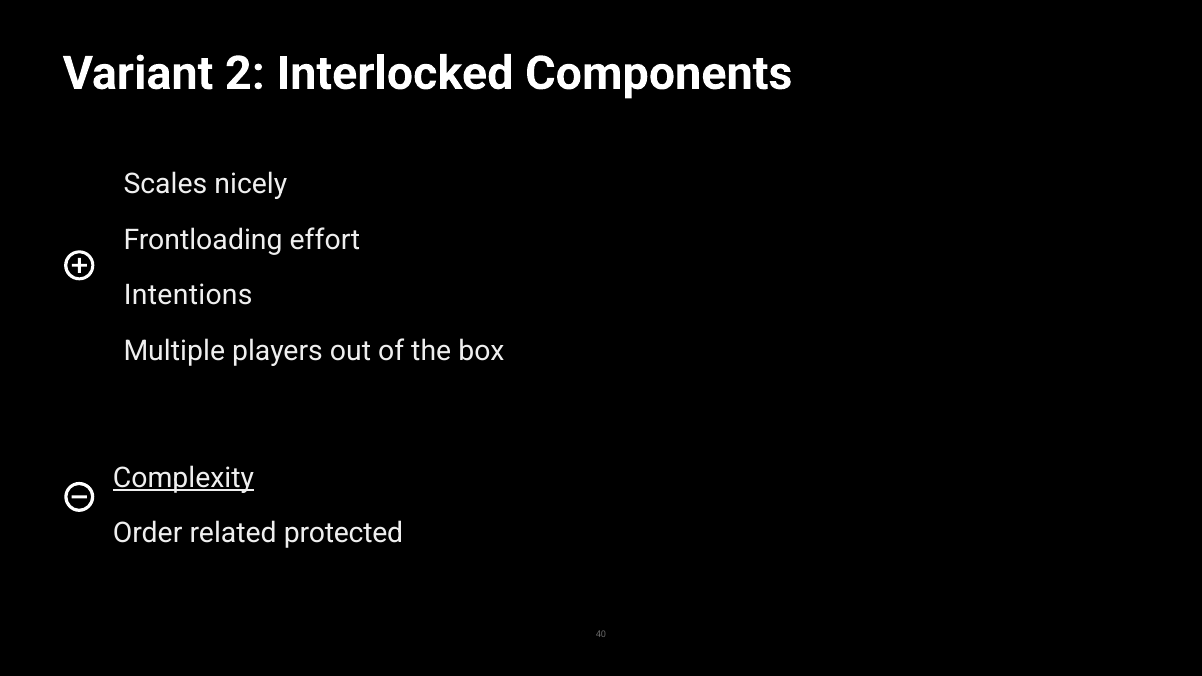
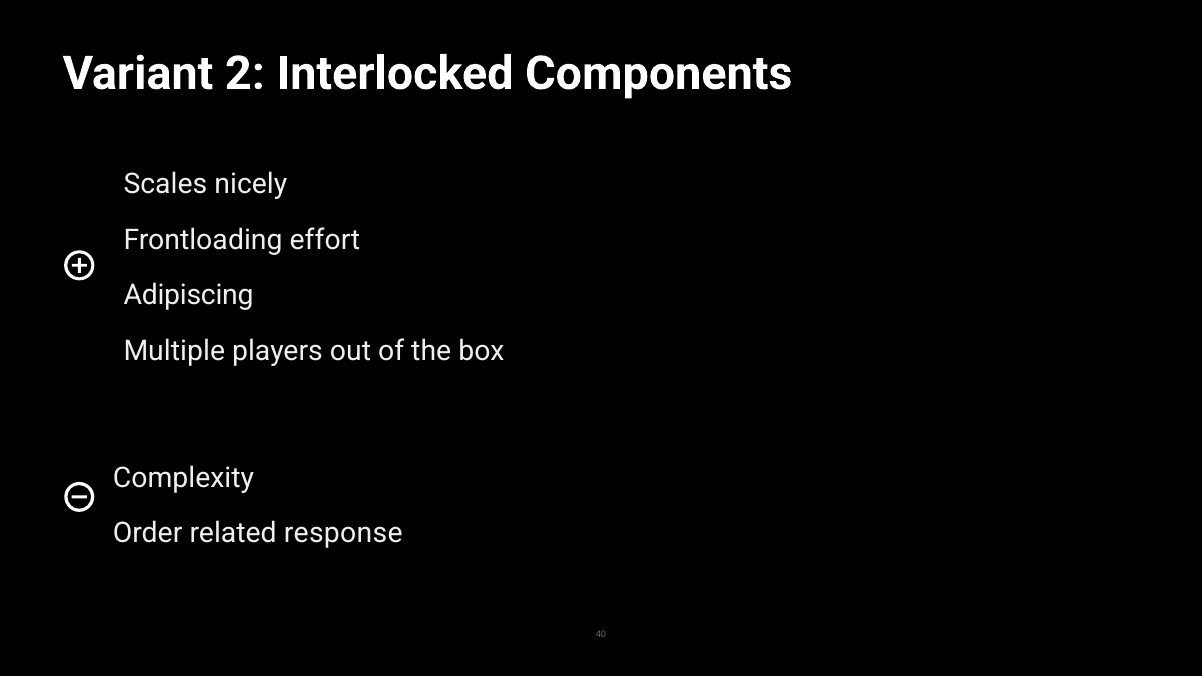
Intentions at (188, 295): Intentions -> Adipiscing
Complexity underline: present -> none
protected: protected -> response
